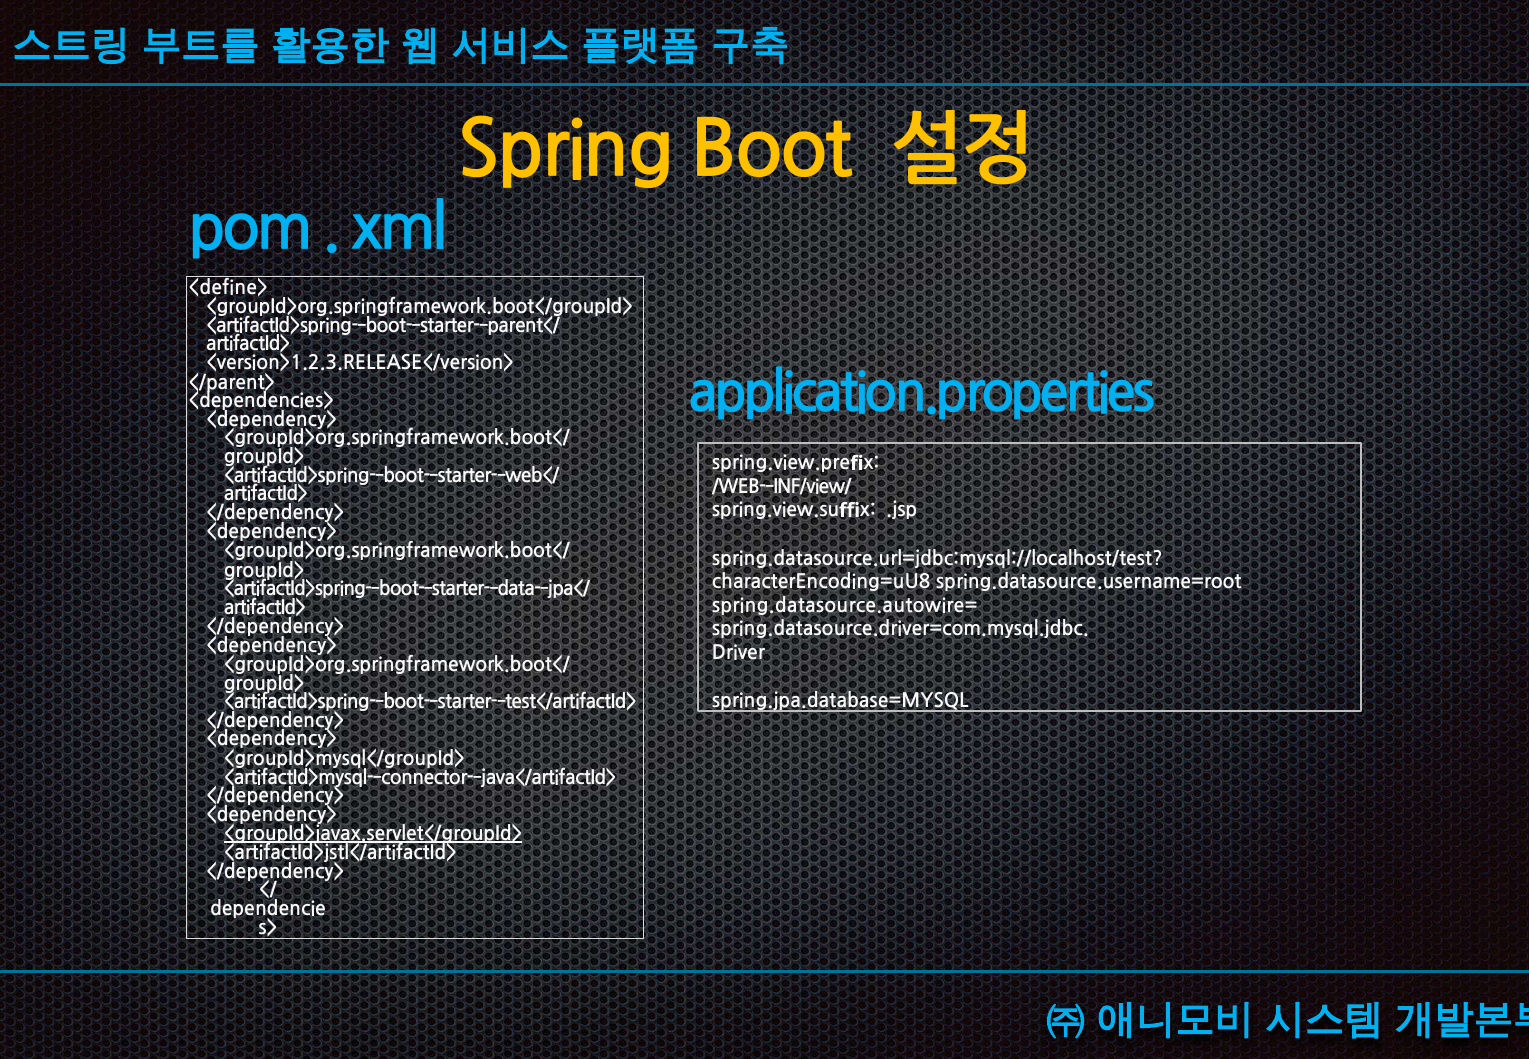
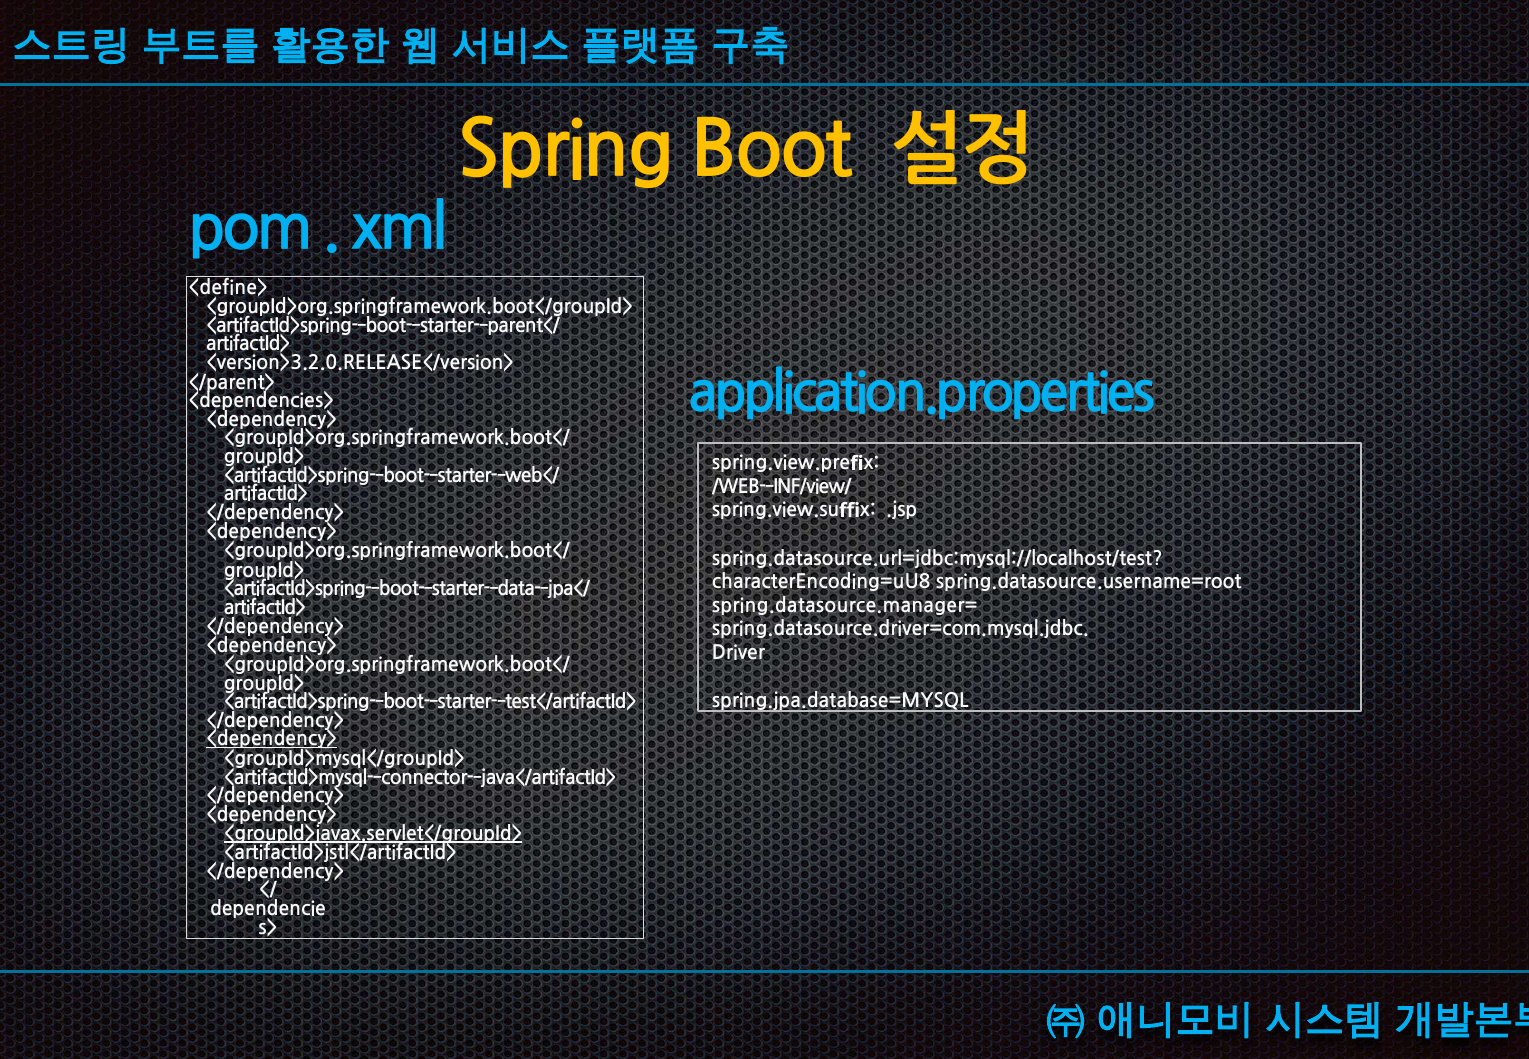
<version>1.2.3.RELEASE</version>: <version>1.2.3.RELEASE</version> -> <version>3.2.0.RELEASE</version>
spring.datasource.autowire=: spring.datasource.autowire= -> spring.datasource.manager=
<dependency> at (272, 739) underline: none -> present
